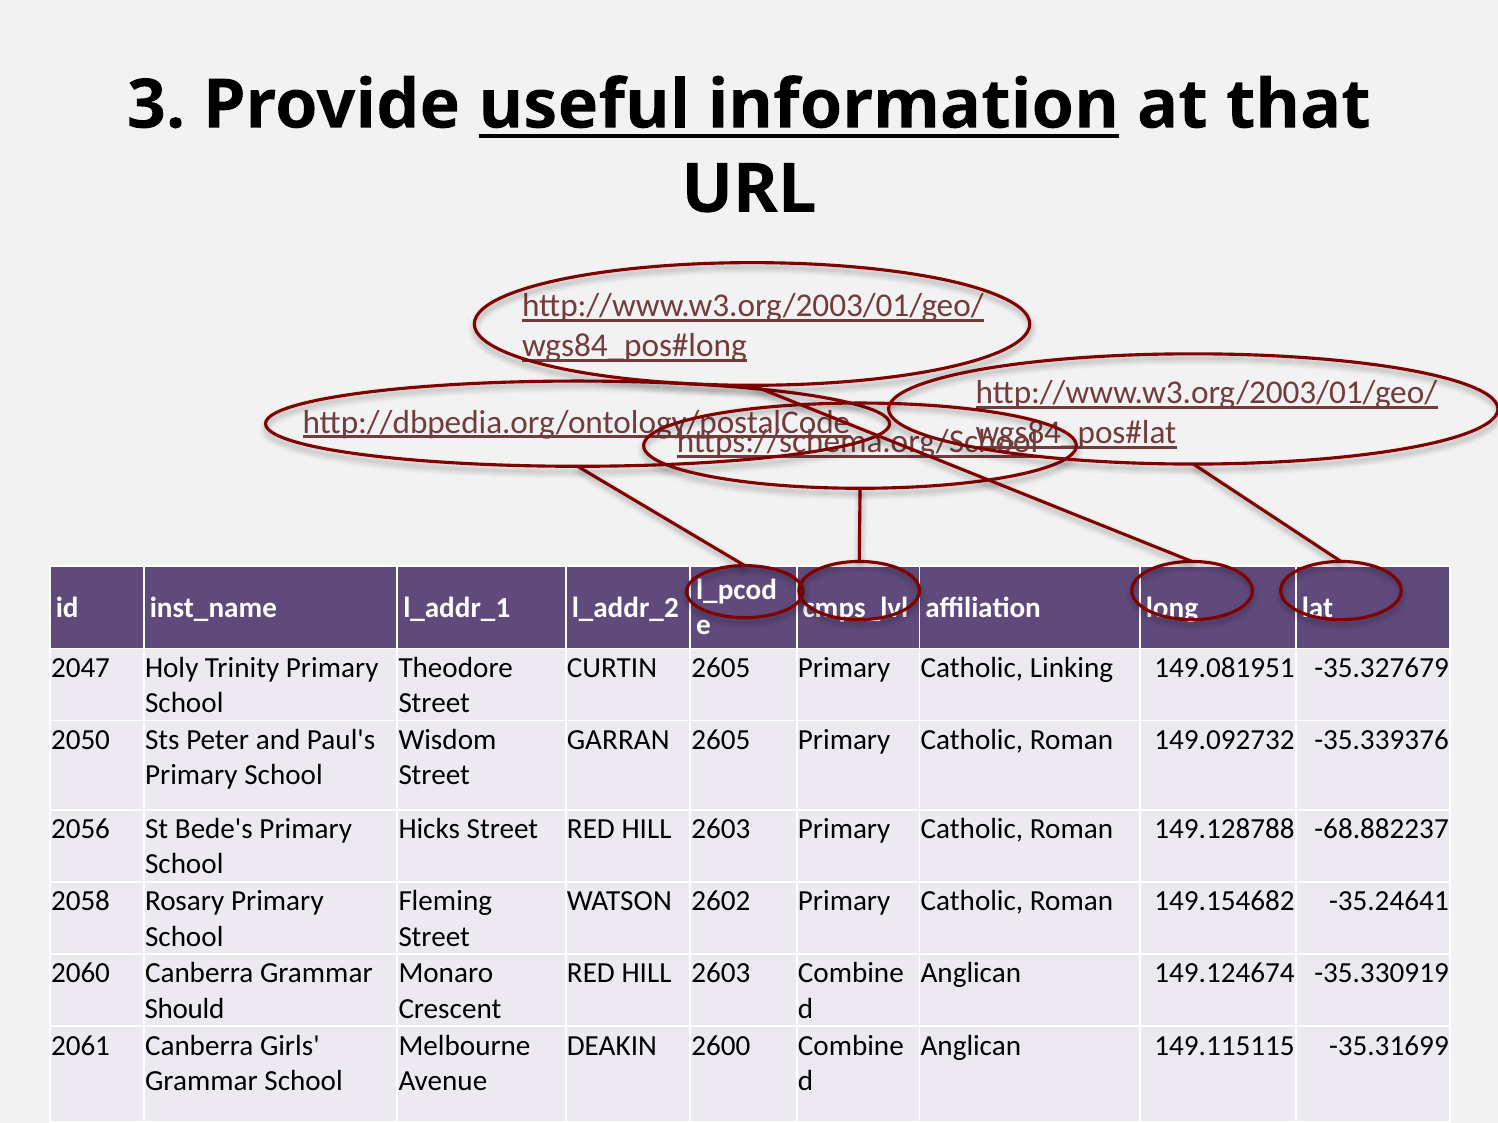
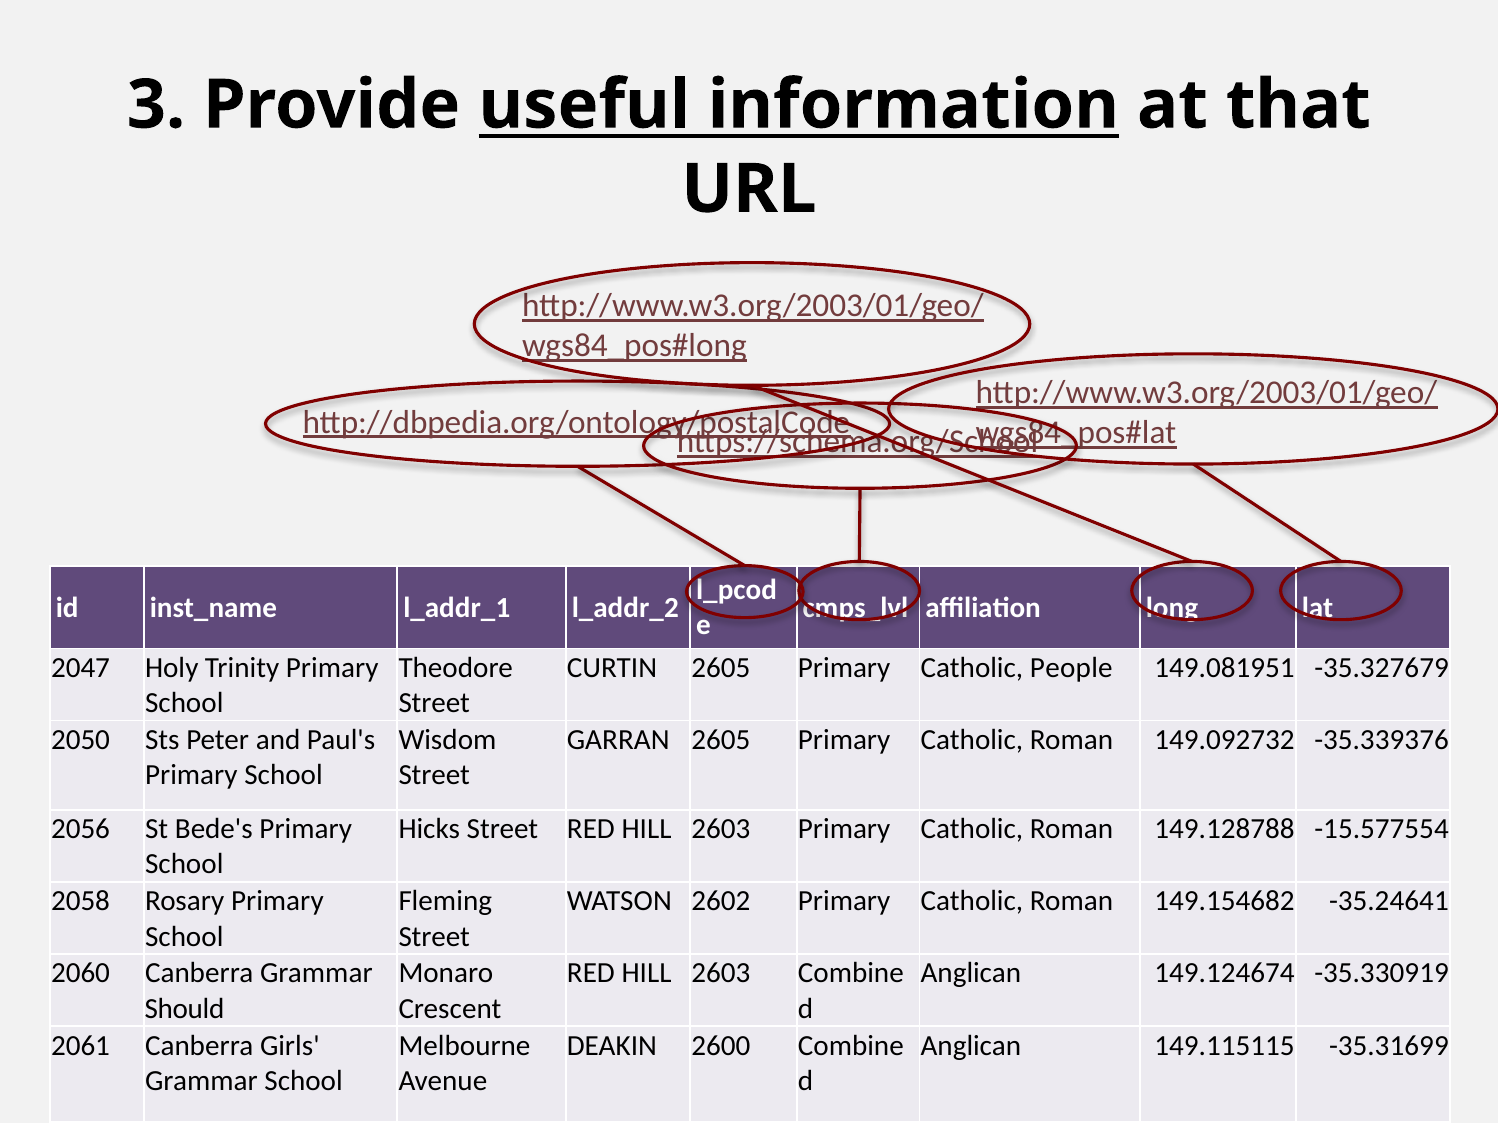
Linking: Linking -> People
-68.882237: -68.882237 -> -15.577554
